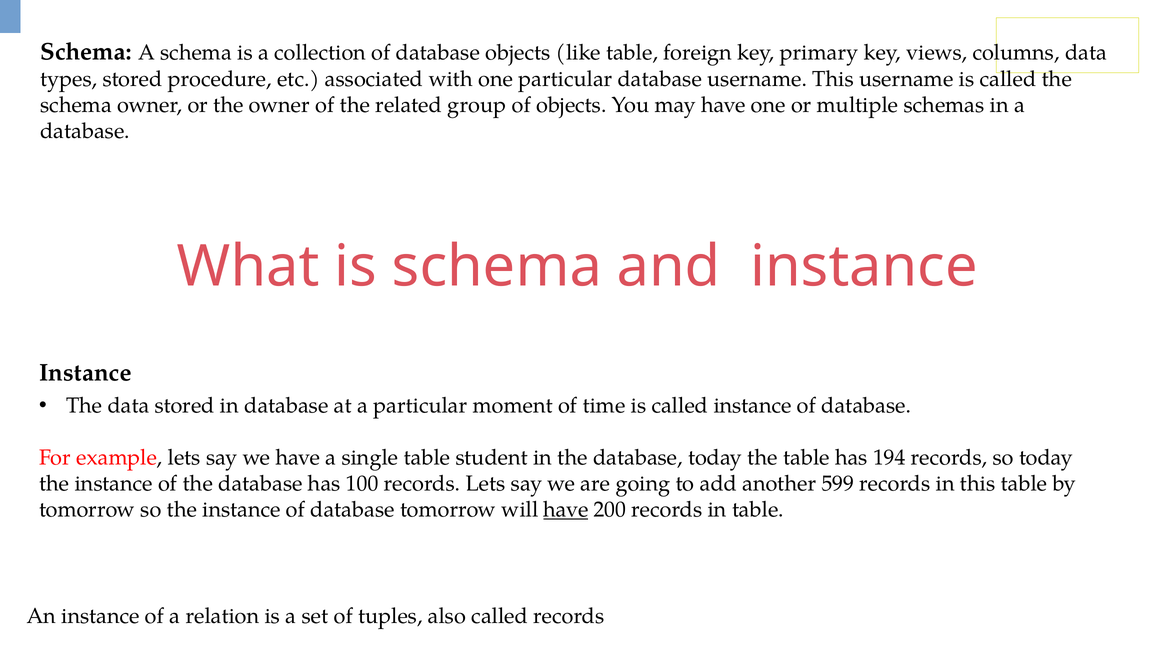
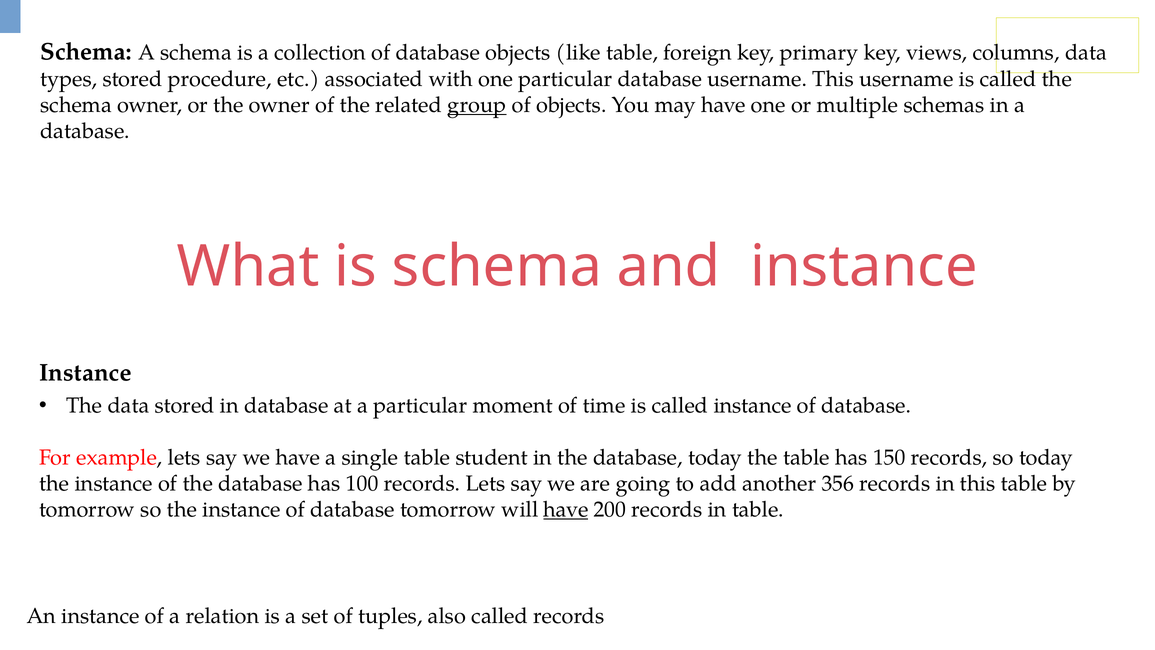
group underline: none -> present
194: 194 -> 150
599: 599 -> 356
